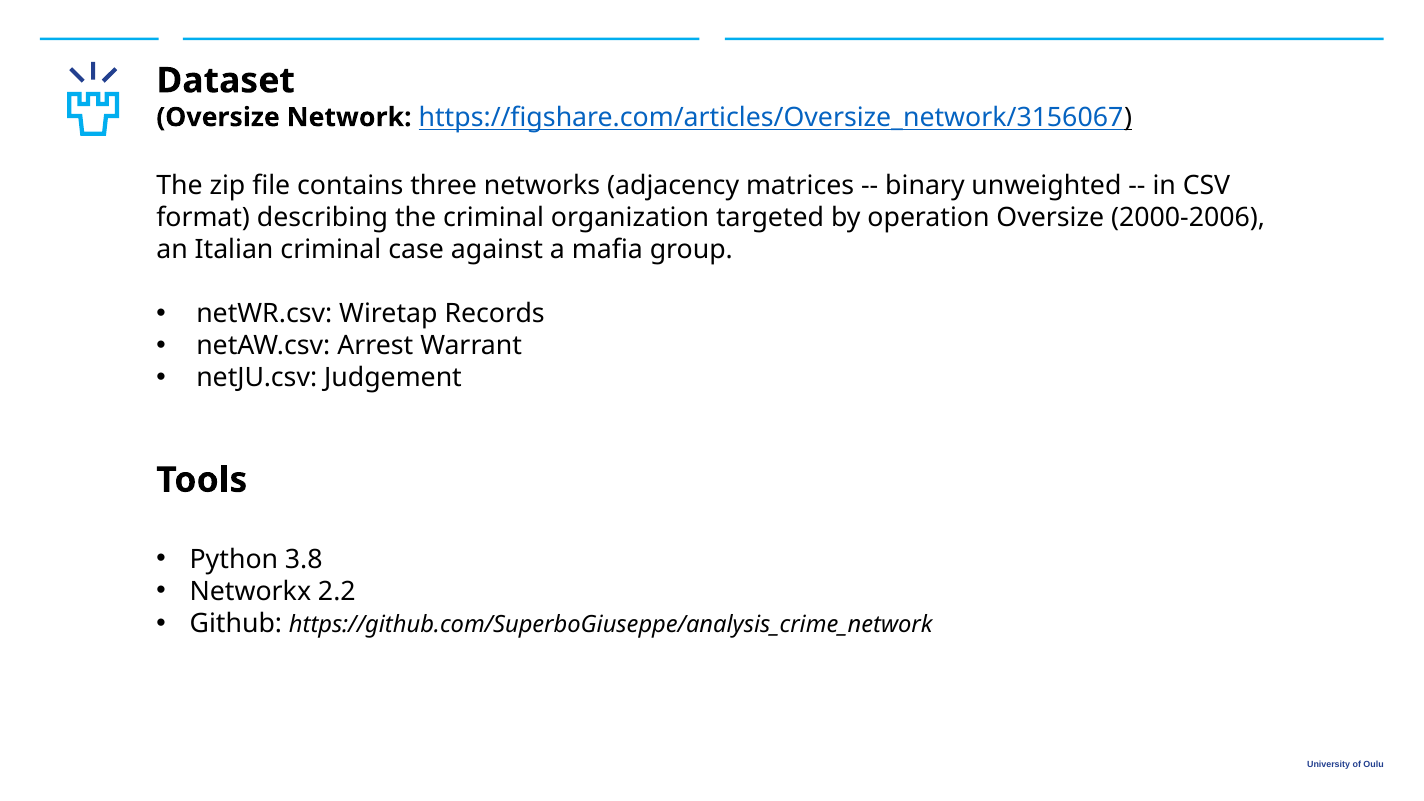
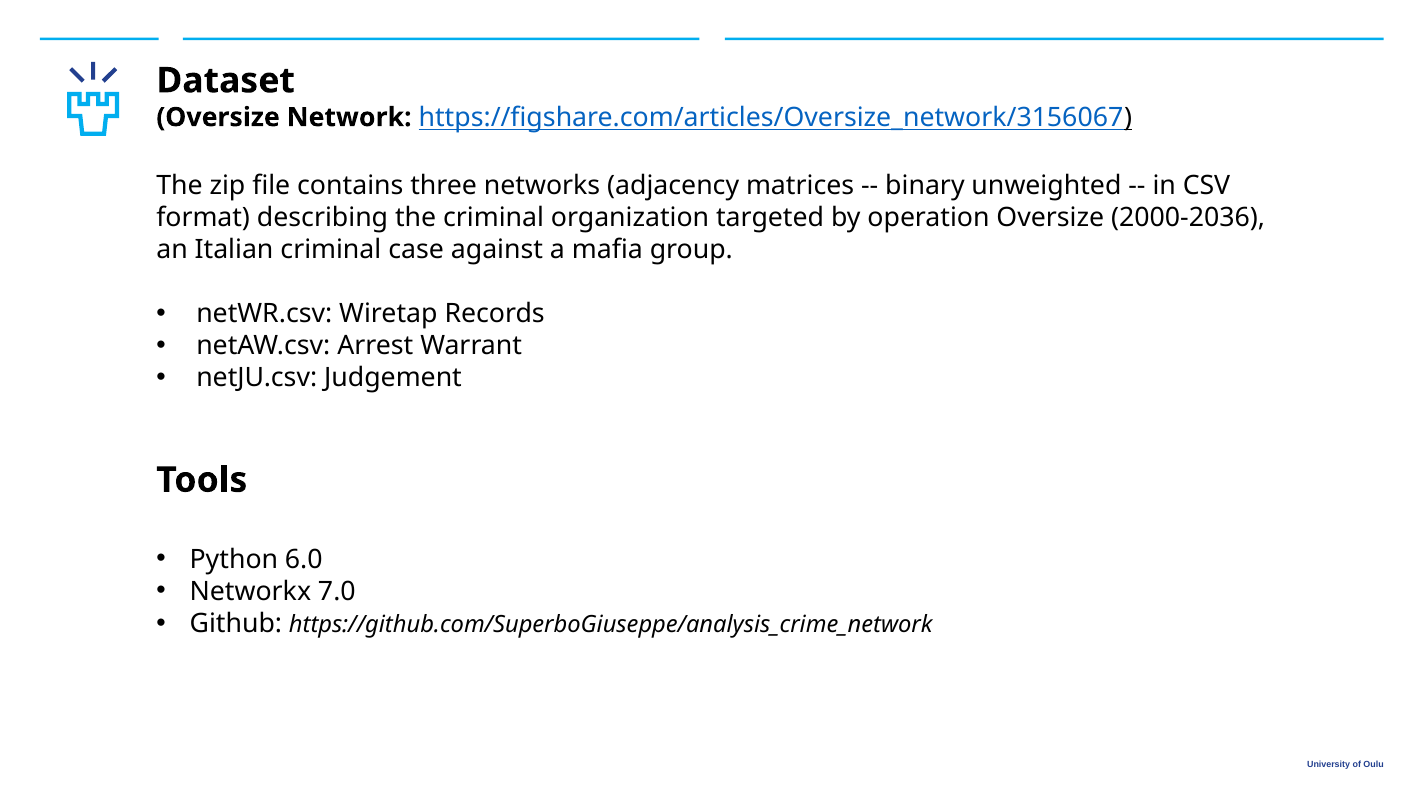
2000-2006: 2000-2006 -> 2000-2036
3.8: 3.8 -> 6.0
2.2: 2.2 -> 7.0
